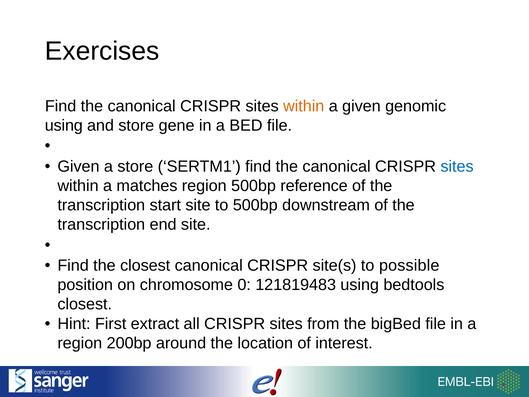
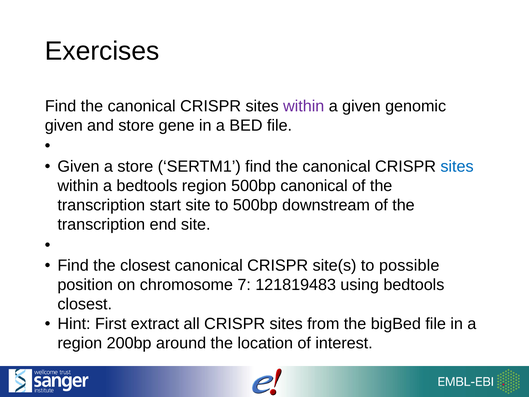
within at (304, 106) colour: orange -> purple
using at (64, 125): using -> given
a matches: matches -> bedtools
500bp reference: reference -> canonical
0: 0 -> 7
